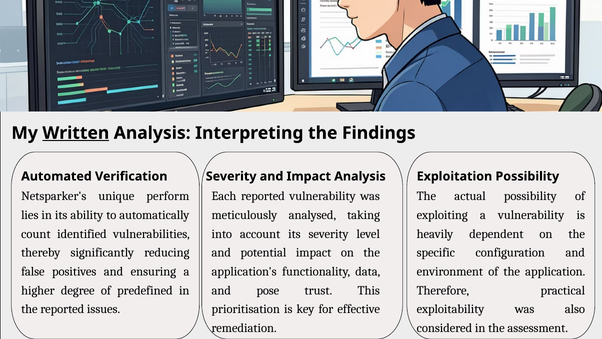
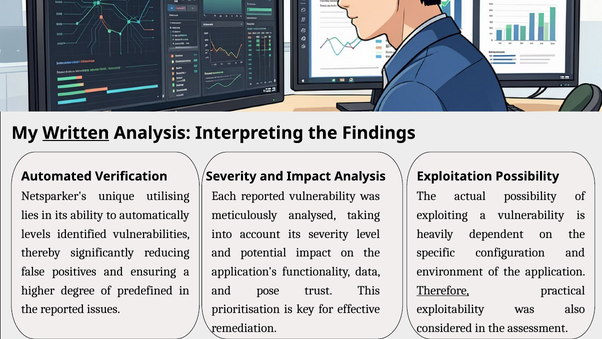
perform: perform -> utilising
count: count -> levels
Therefore underline: none -> present
